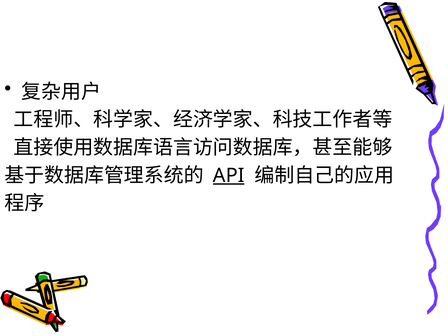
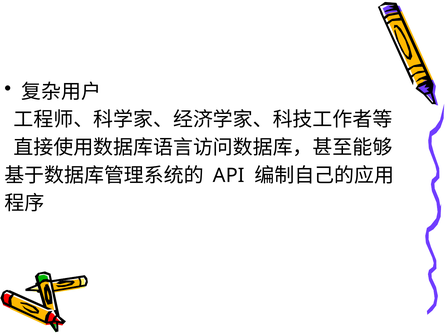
API underline: present -> none
